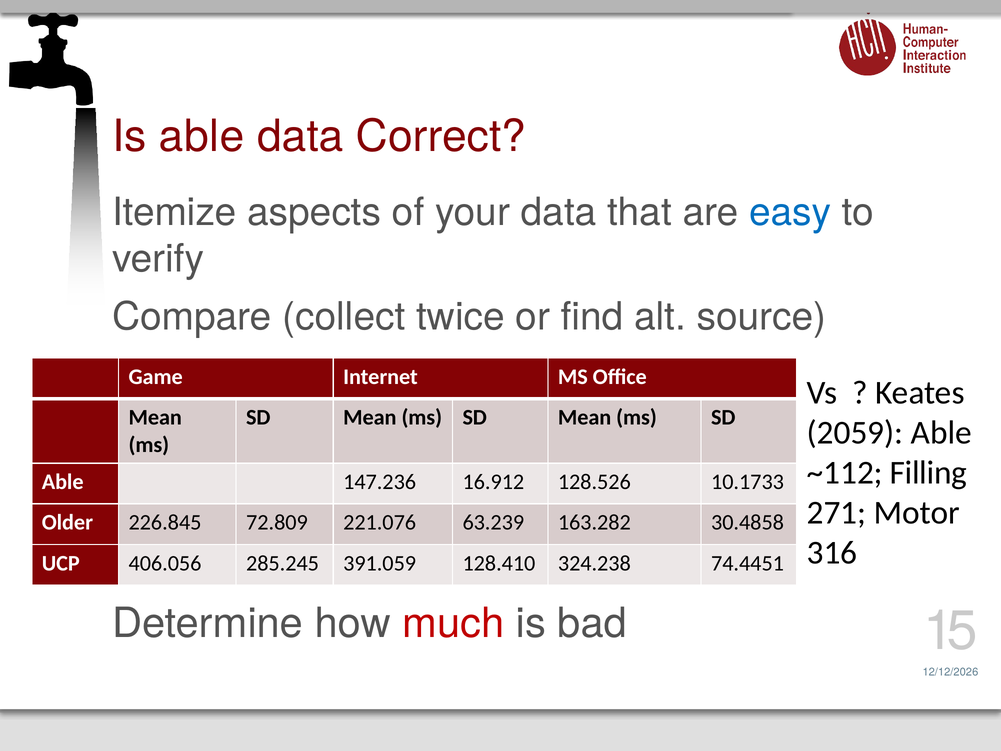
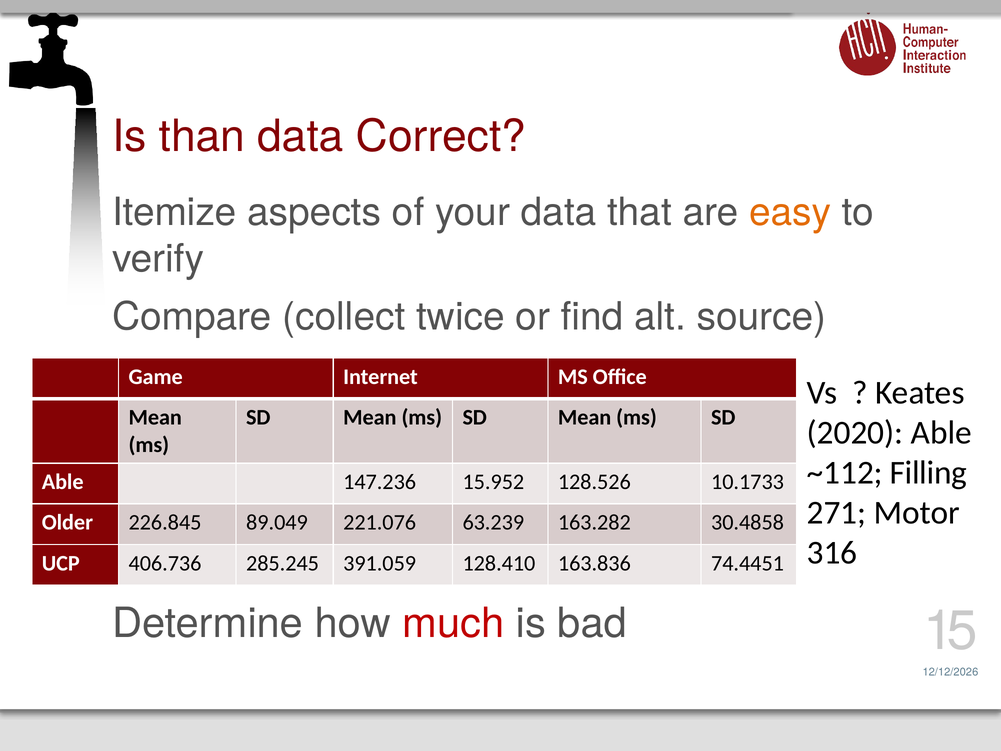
Is able: able -> than
easy colour: blue -> orange
2059: 2059 -> 2020
16.912: 16.912 -> 15.952
72.809: 72.809 -> 89.049
406.056: 406.056 -> 406.736
324.238: 324.238 -> 163.836
